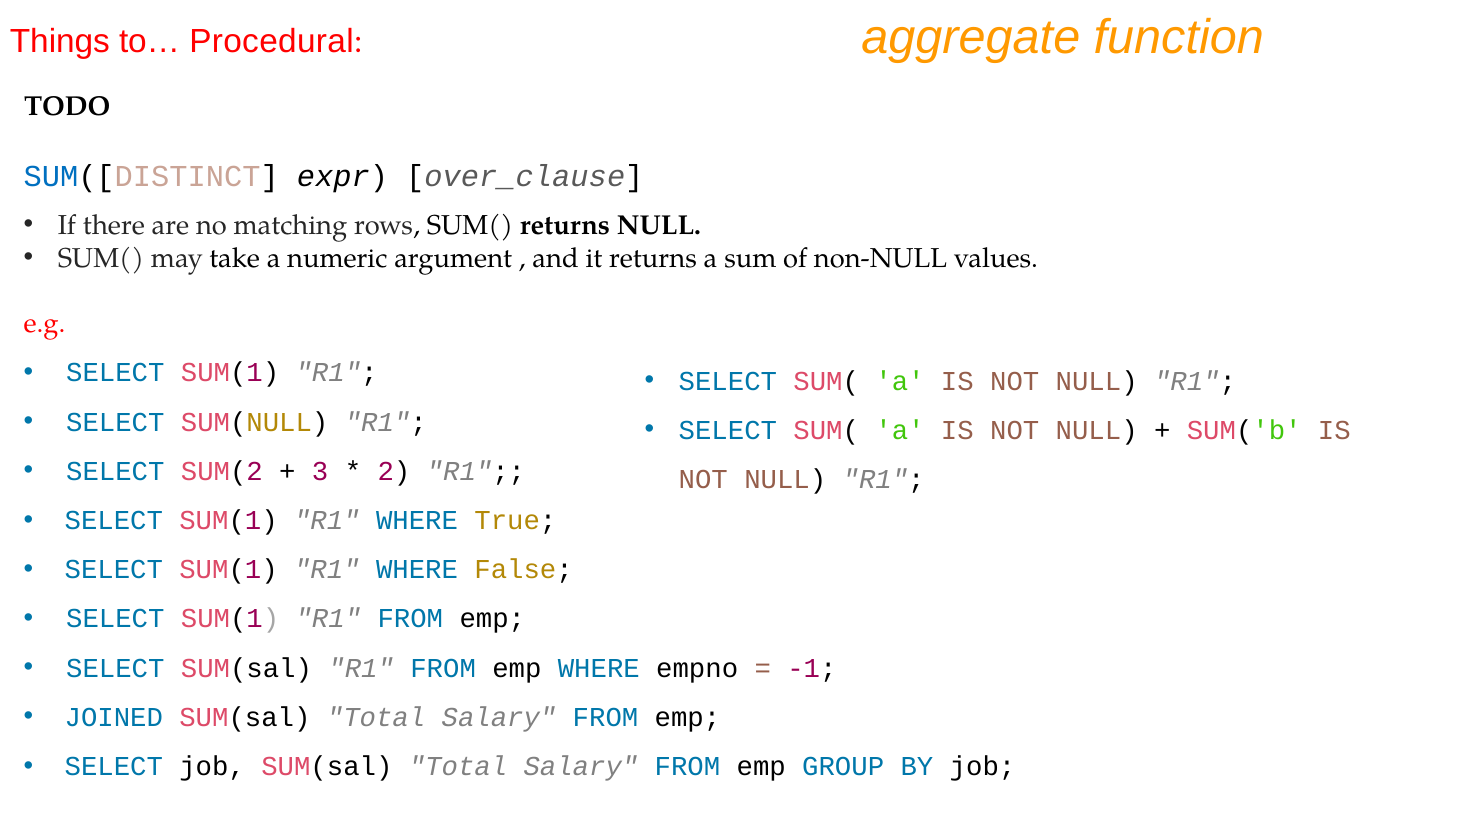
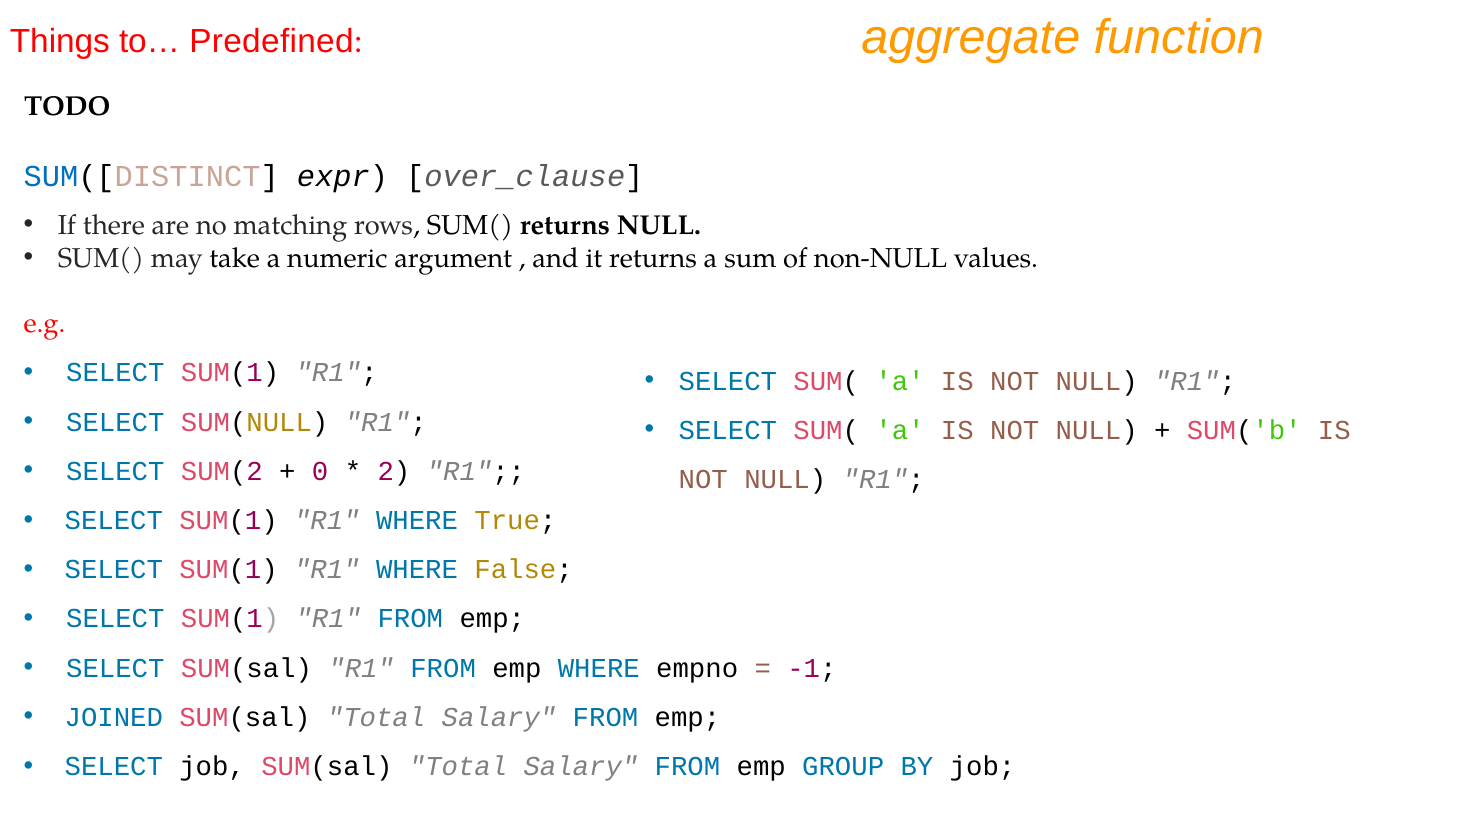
Procedural: Procedural -> Predefined
3: 3 -> 0
